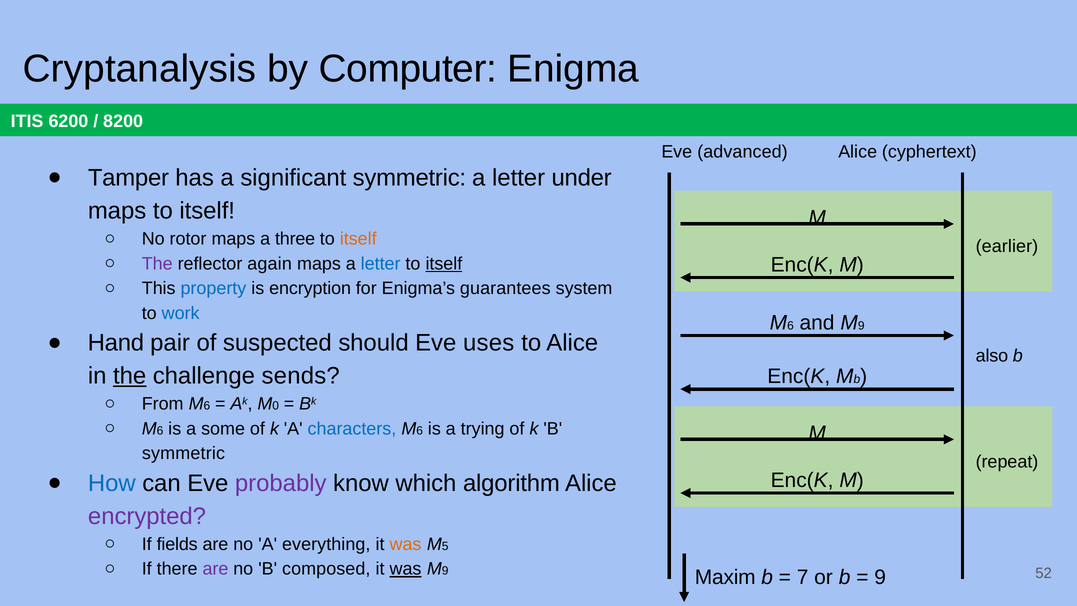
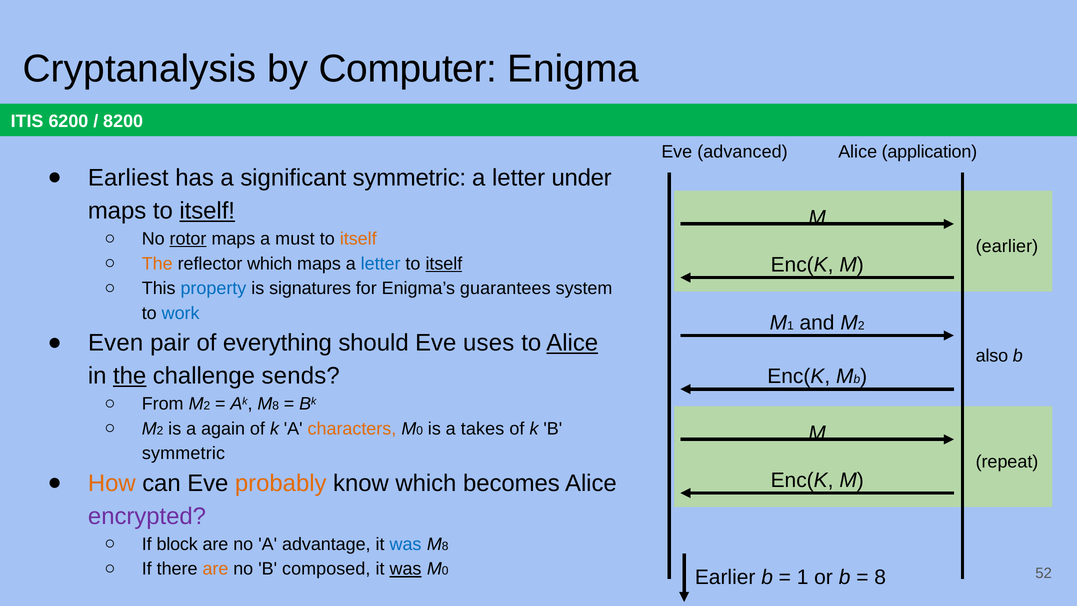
cyphertext: cyphertext -> application
Tamper: Tamper -> Earliest
itself at (207, 211) underline: none -> present
rotor underline: none -> present
three: three -> must
The at (157, 264) colour: purple -> orange
reflector again: again -> which
encryption: encryption -> signatures
6 at (790, 325): 6 -> 1
and M 9: 9 -> 2
Hand: Hand -> Even
suspected: suspected -> everything
Alice at (572, 343) underline: none -> present
6 at (207, 406): 6 -> 2
Ak M 0: 0 -> 8
6 at (160, 431): 6 -> 2
some: some -> again
characters colour: blue -> orange
6 at (420, 431): 6 -> 0
trying: trying -> takes
How colour: blue -> orange
probably colour: purple -> orange
algorithm: algorithm -> becomes
fields: fields -> block
everything: everything -> advantage
was at (406, 544) colour: orange -> blue
5 at (445, 546): 5 -> 8
are at (215, 569) colour: purple -> orange
9 at (445, 571): 9 -> 0
Maxim at (725, 577): Maxim -> Earlier
7 at (803, 577): 7 -> 1
9 at (880, 577): 9 -> 8
